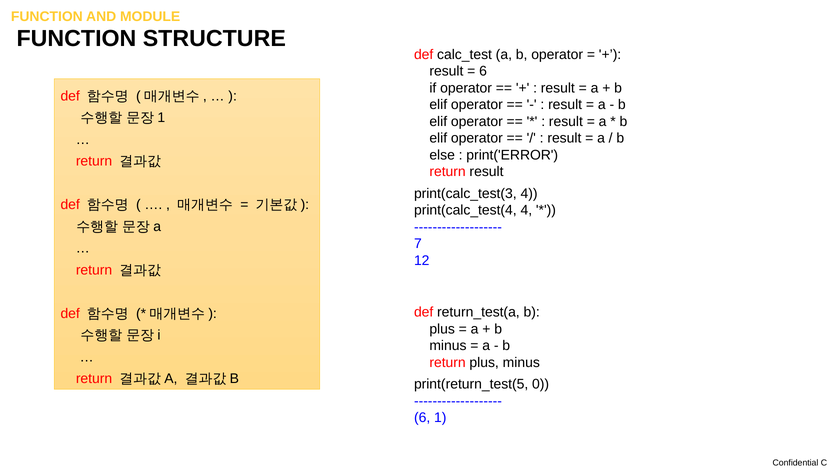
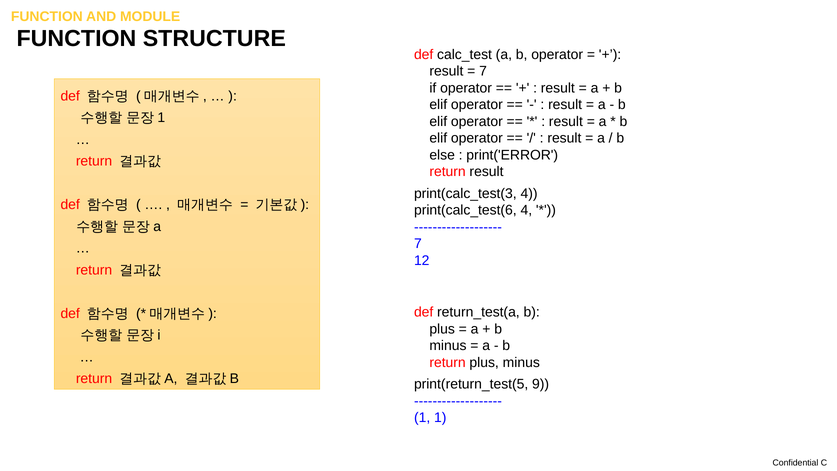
6 at (483, 71): 6 -> 7
print(calc_test(4: print(calc_test(4 -> print(calc_test(6
0: 0 -> 9
6 at (422, 418): 6 -> 1
